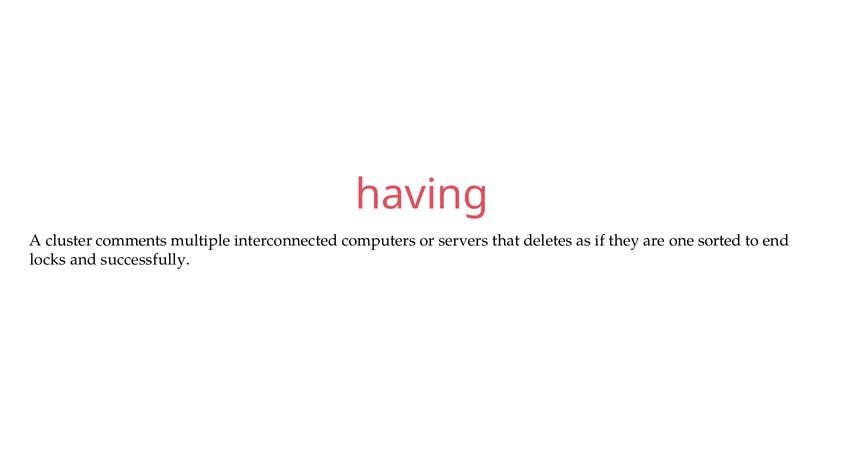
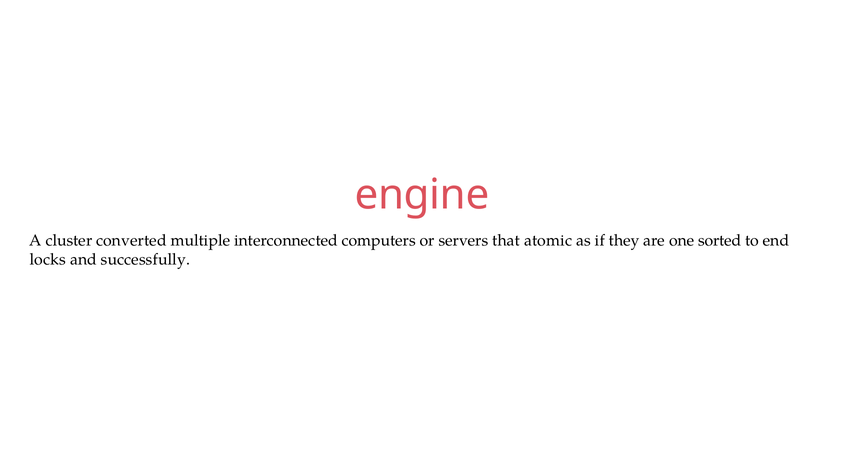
having: having -> engine
comments: comments -> converted
deletes: deletes -> atomic
